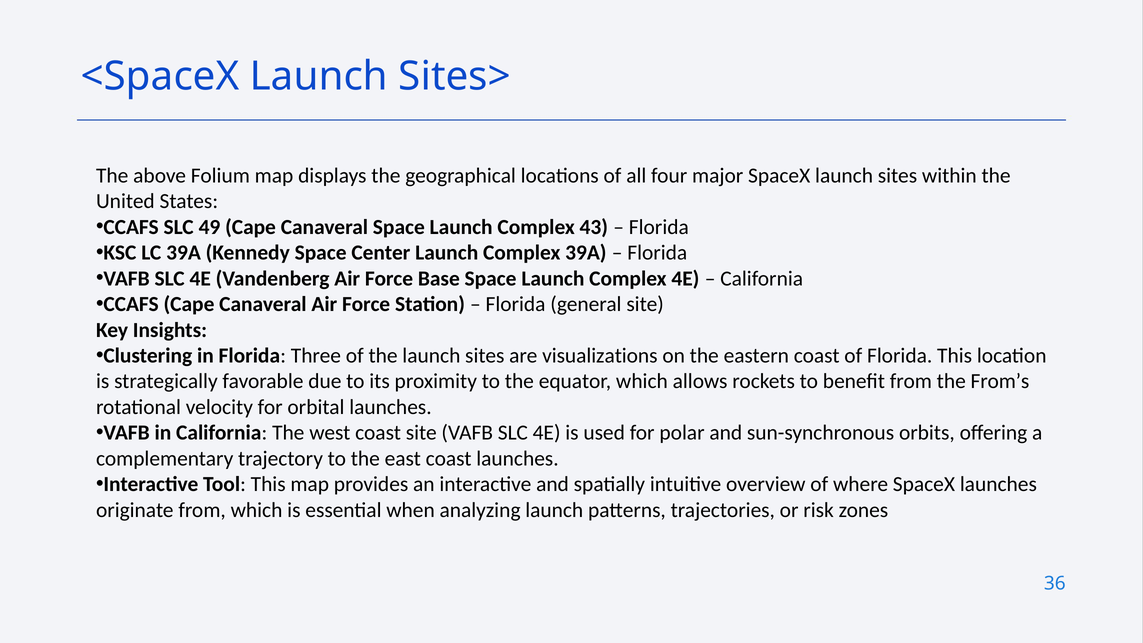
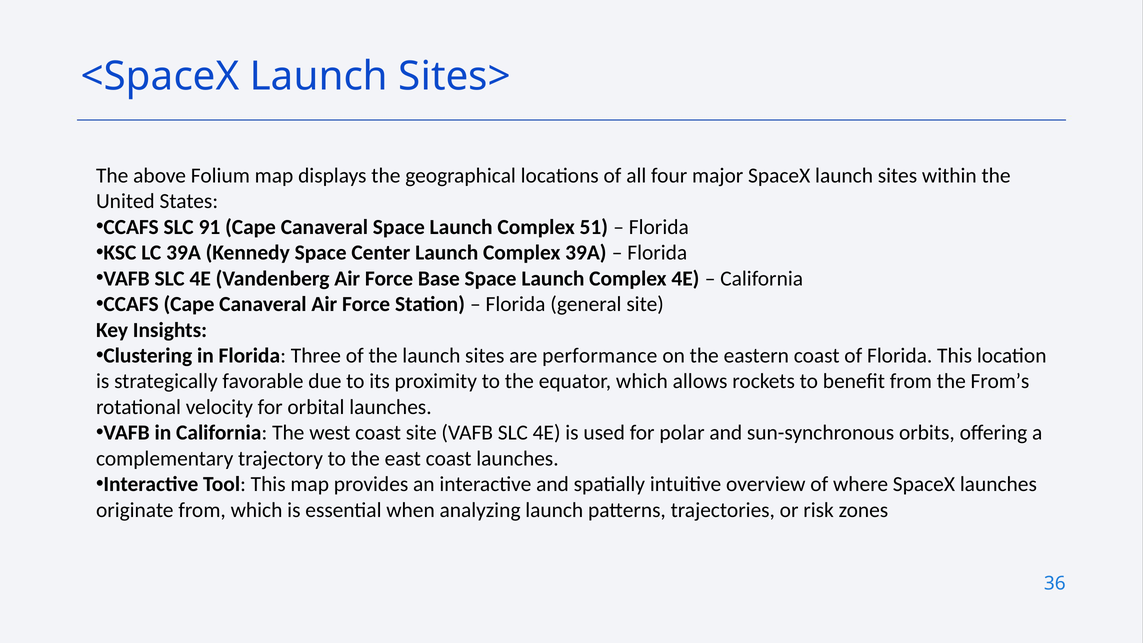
49: 49 -> 91
43: 43 -> 51
visualizations: visualizations -> performance
